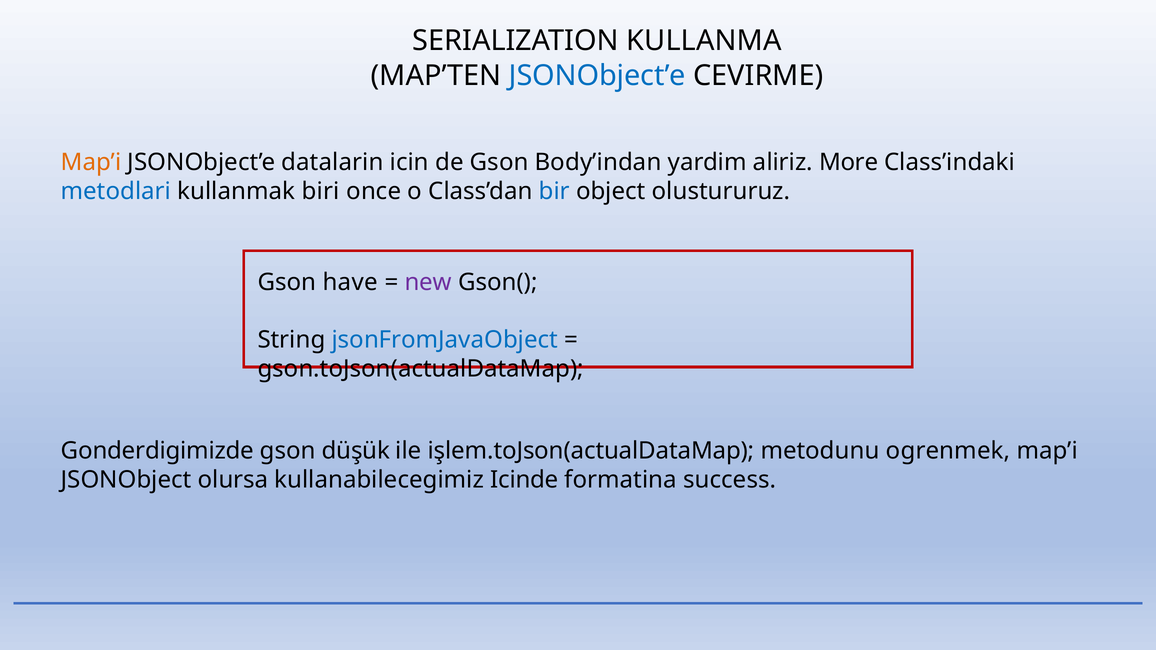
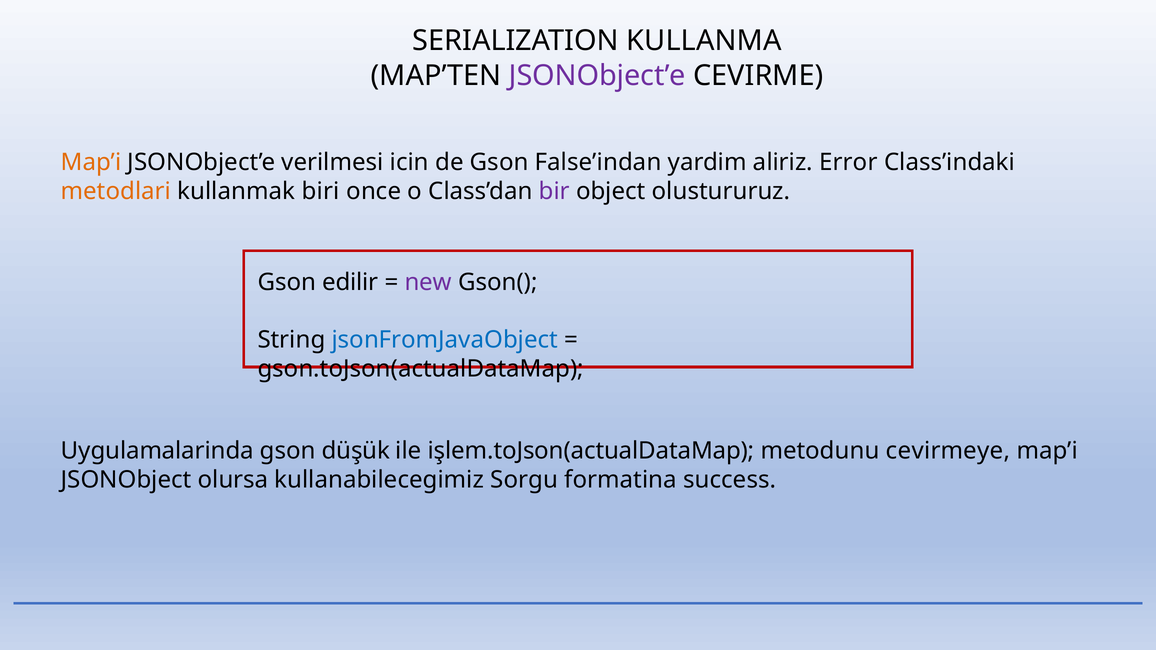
JSONObject’e at (597, 76) colour: blue -> purple
datalarin: datalarin -> verilmesi
Body’indan: Body’indan -> False’indan
More: More -> Error
metodlari colour: blue -> orange
bir colour: blue -> purple
have: have -> edilir
Gonderdigimizde: Gonderdigimizde -> Uygulamalarinda
ogrenmek: ogrenmek -> cevirmeye
Icinde: Icinde -> Sorgu
